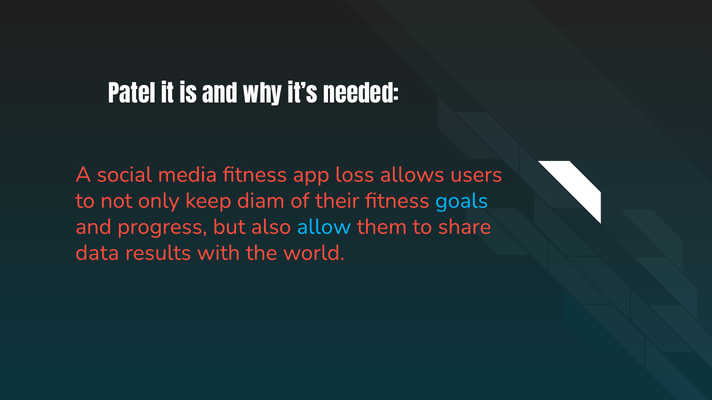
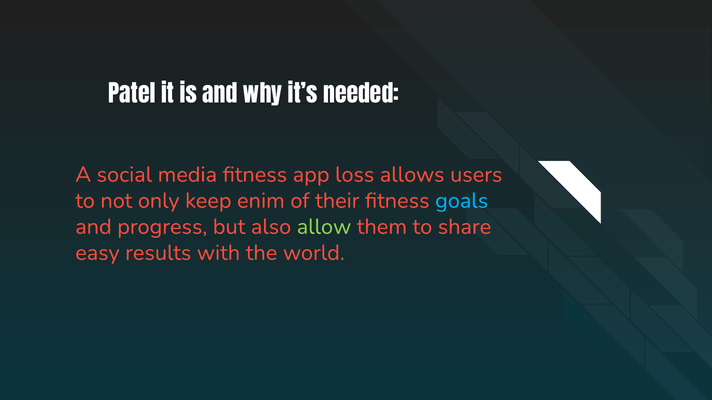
diam: diam -> enim
allow colour: light blue -> light green
data: data -> easy
